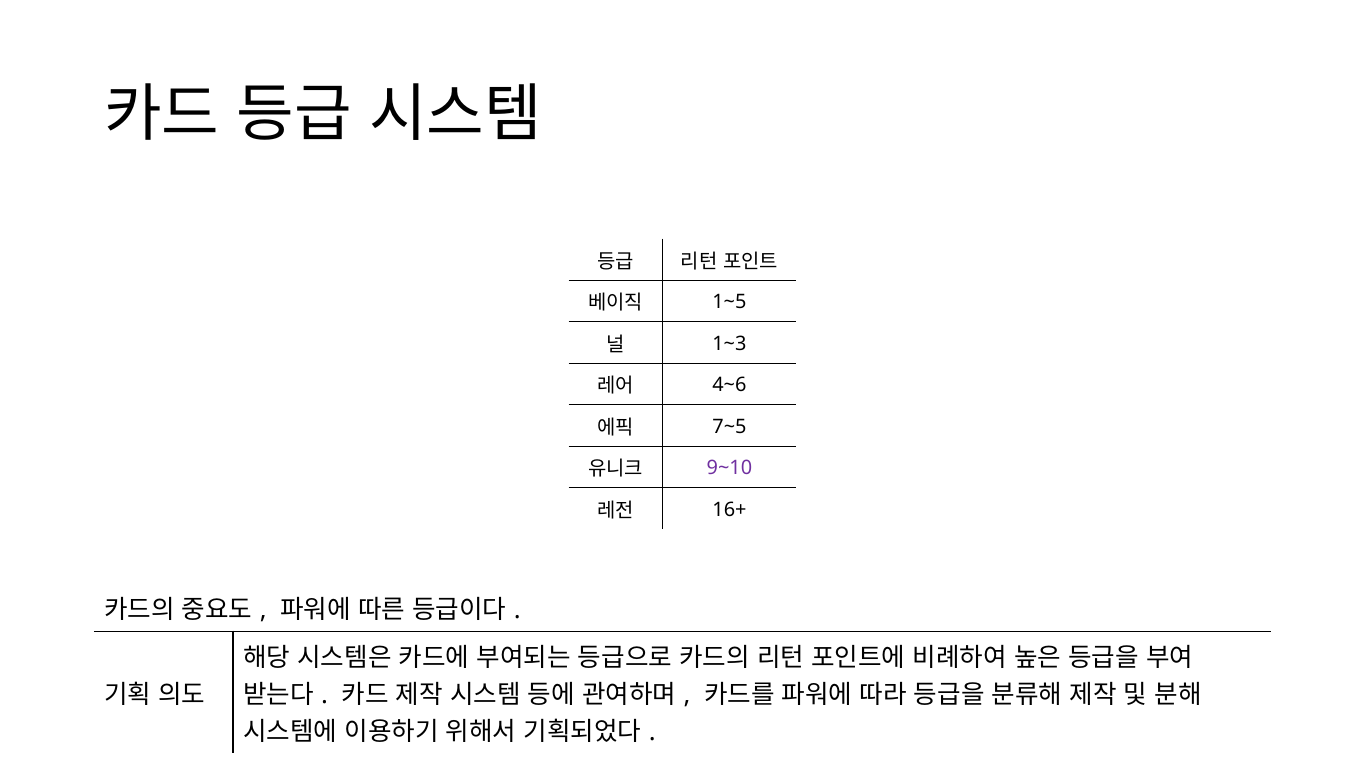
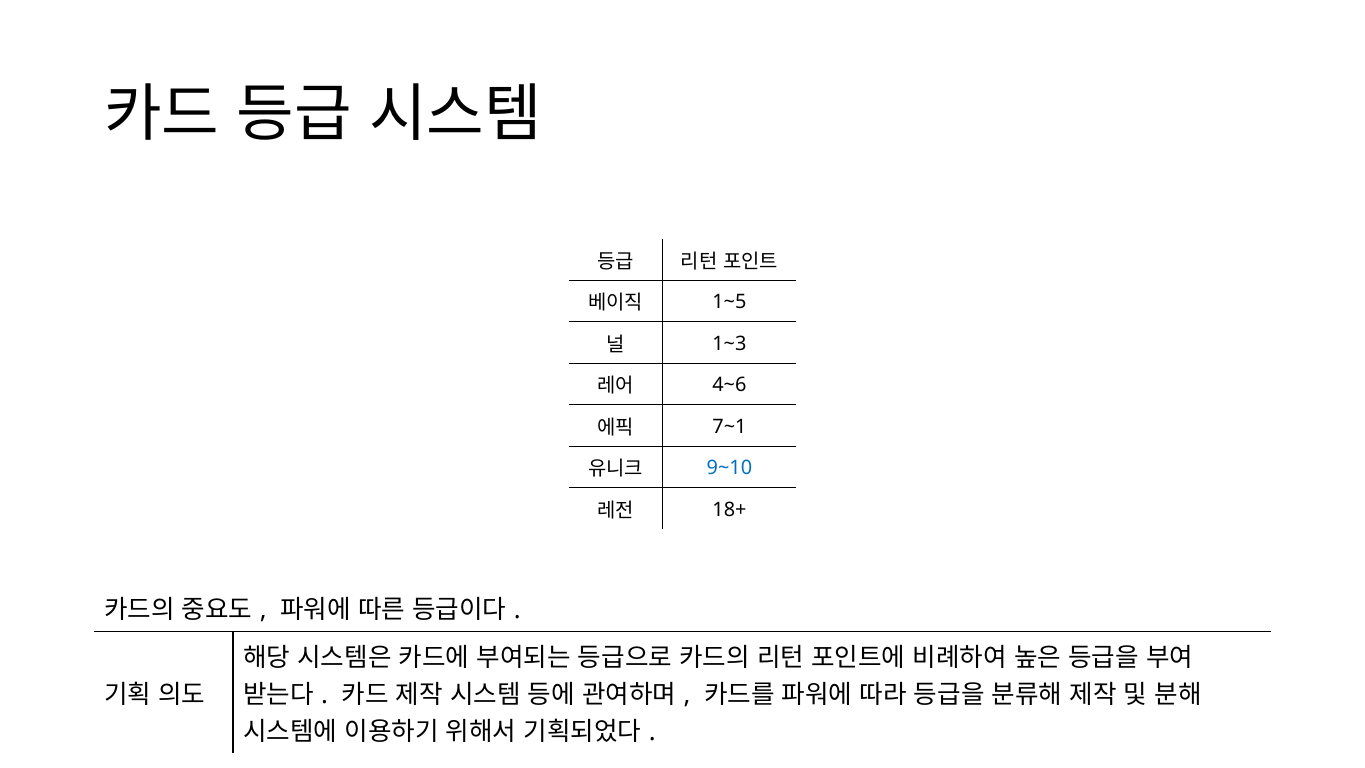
7~5: 7~5 -> 7~1
9~10 colour: purple -> blue
16+: 16+ -> 18+
